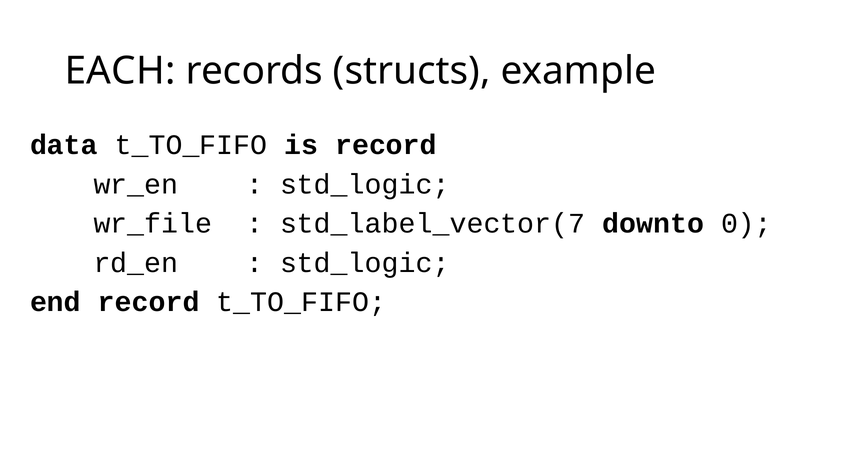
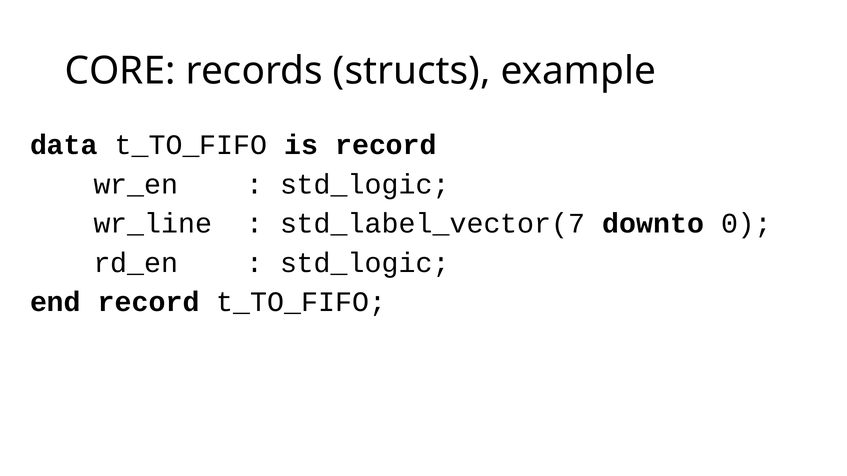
EACH: EACH -> CORE
wr_file: wr_file -> wr_line
